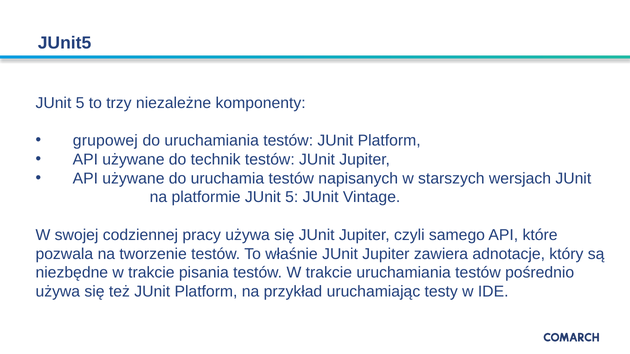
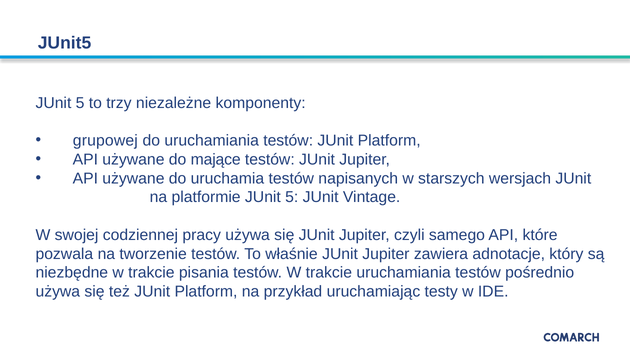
technik: technik -> mające
